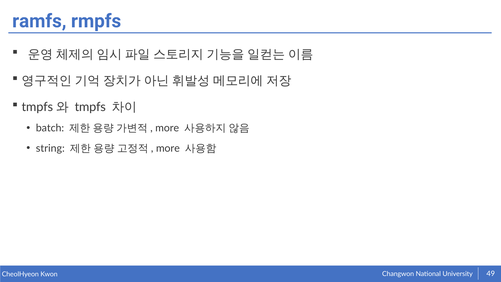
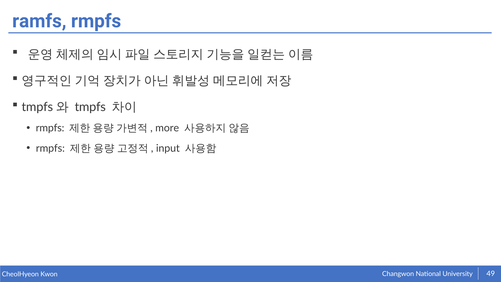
batch at (50, 128): batch -> rmpfs
string at (50, 148): string -> rmpfs
more at (168, 148): more -> input
